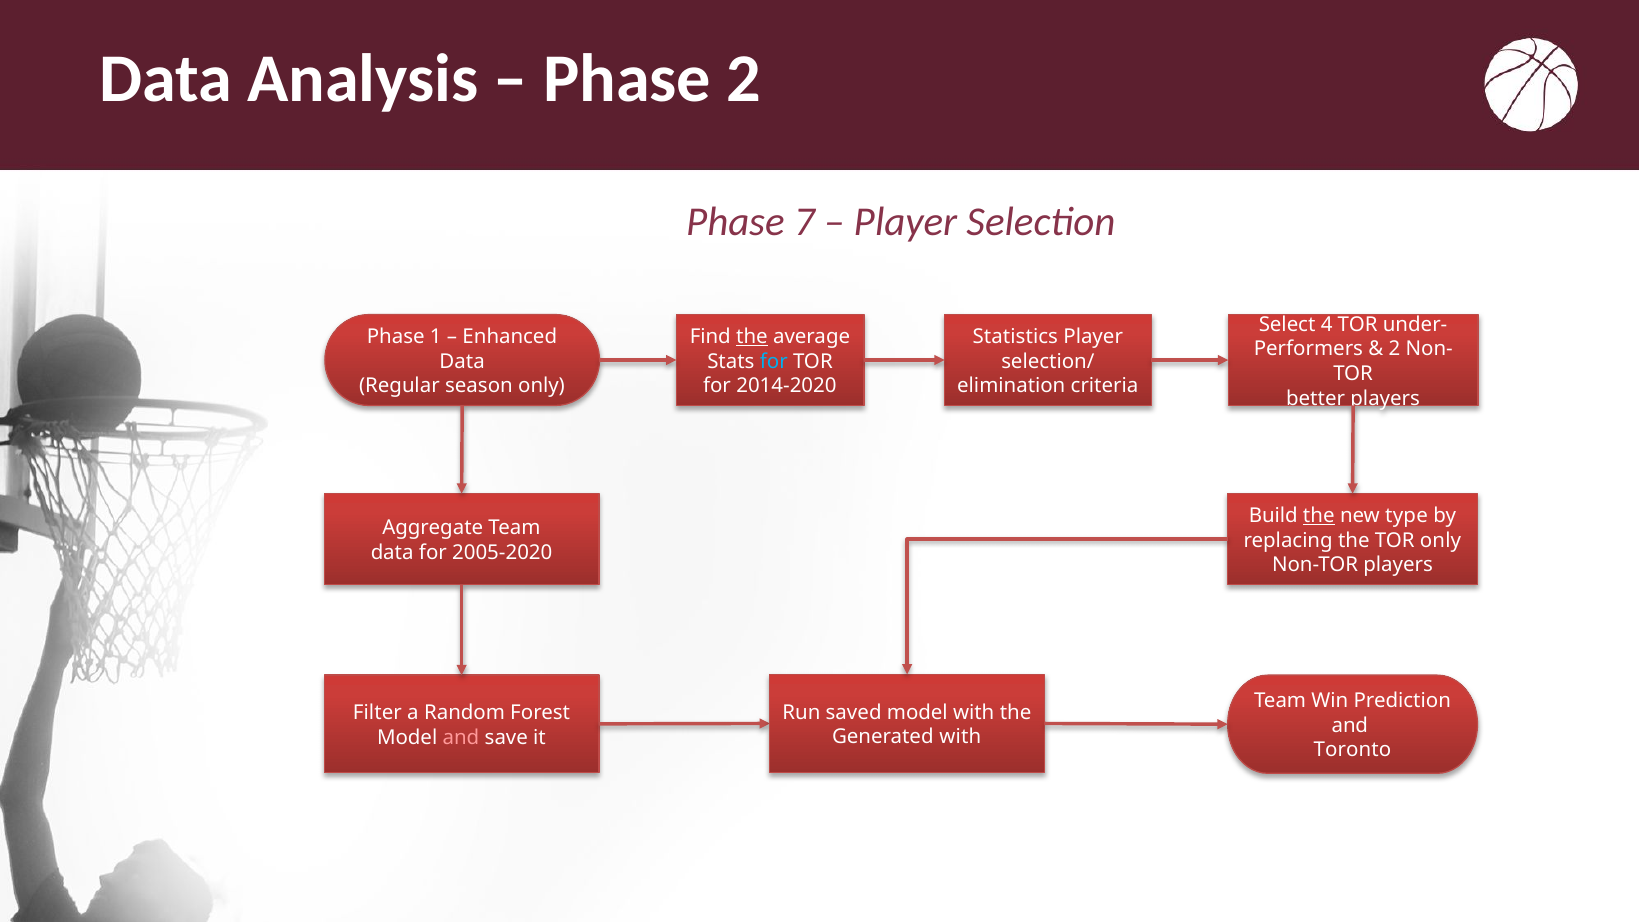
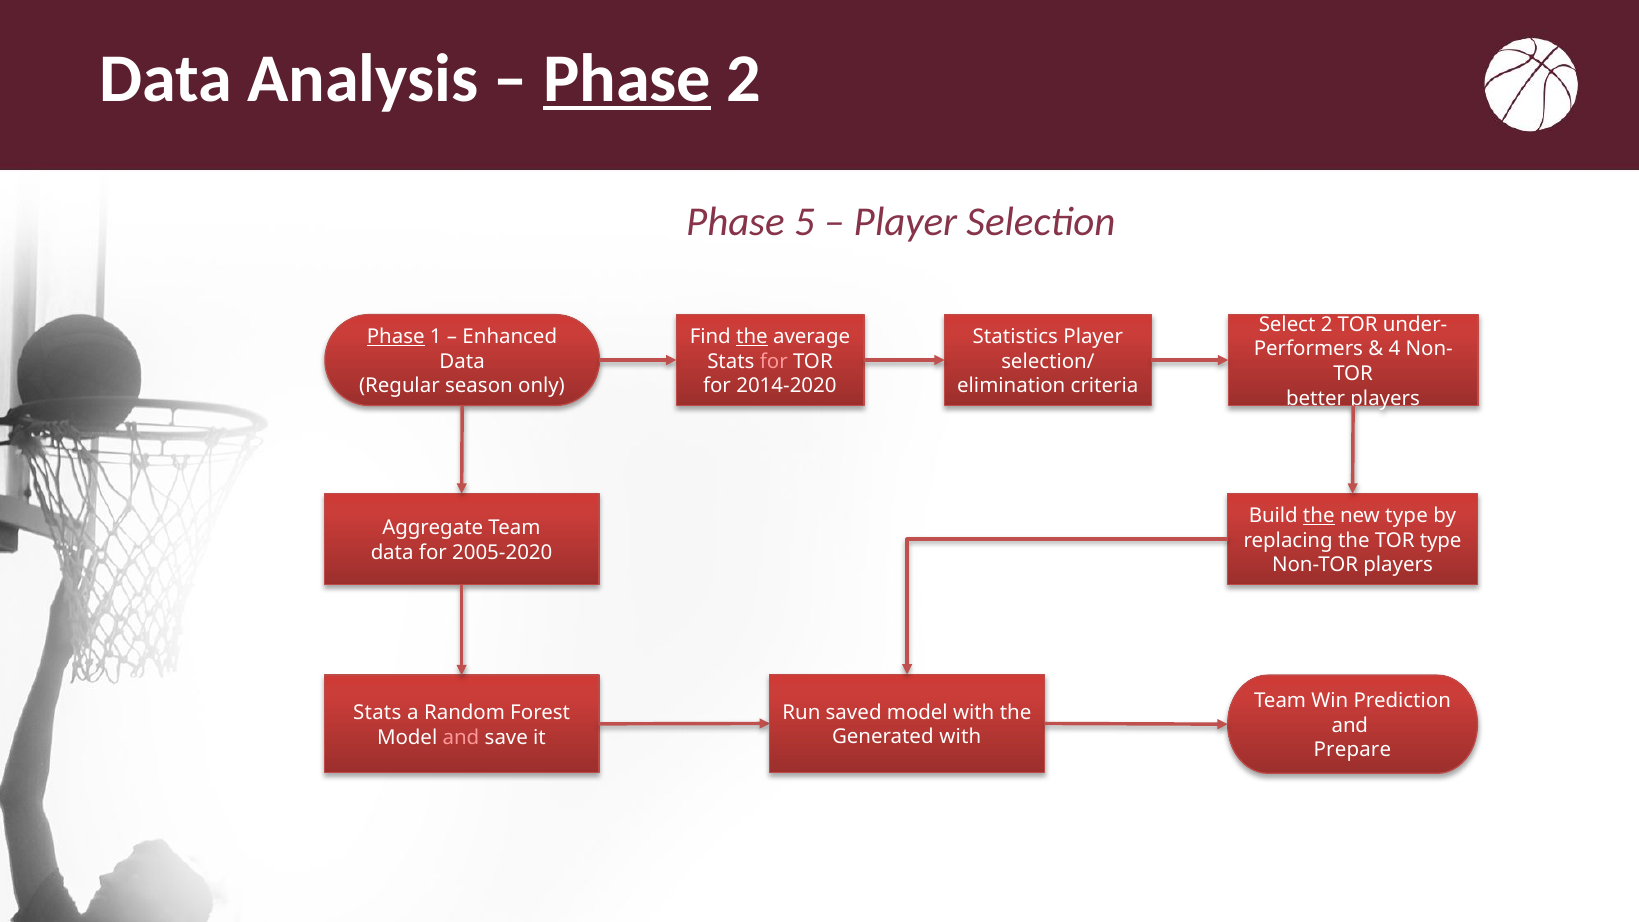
Phase at (627, 79) underline: none -> present
7: 7 -> 5
Select 4: 4 -> 2
Phase at (396, 337) underline: none -> present
2 at (1394, 349): 2 -> 4
for at (774, 362) colour: light blue -> pink
TOR only: only -> type
Filter at (377, 713): Filter -> Stats
Toronto: Toronto -> Prepare
